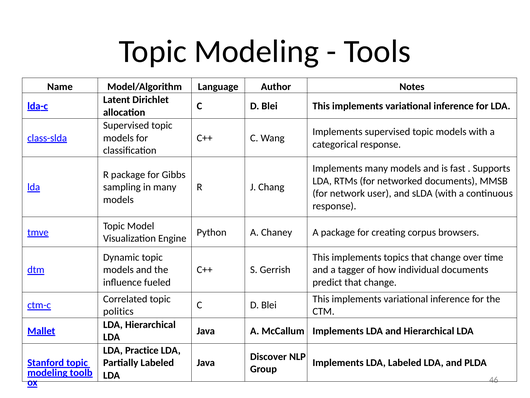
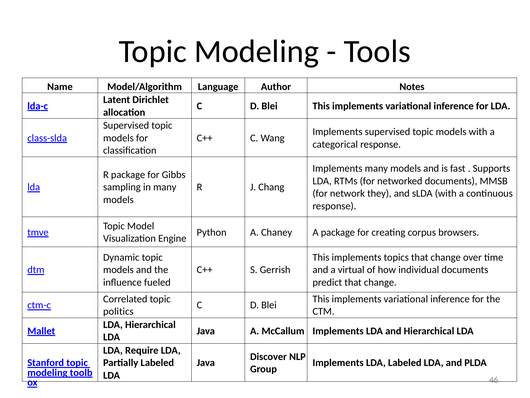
user: user -> they
tagger: tagger -> virtual
Practice: Practice -> Require
